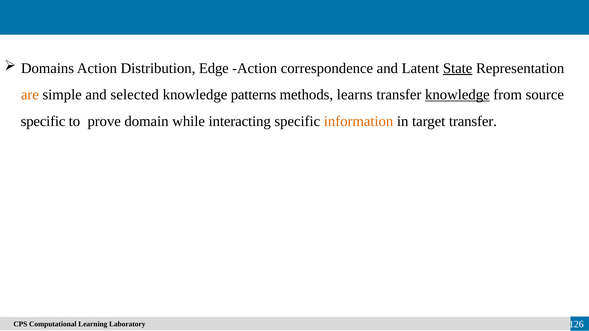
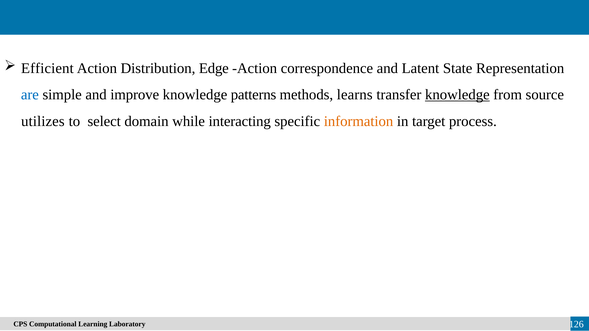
Domains: Domains -> Efficient
State underline: present -> none
are colour: orange -> blue
selected: selected -> improve
specific at (43, 121): specific -> utilizes
prove: prove -> select
target transfer: transfer -> process
